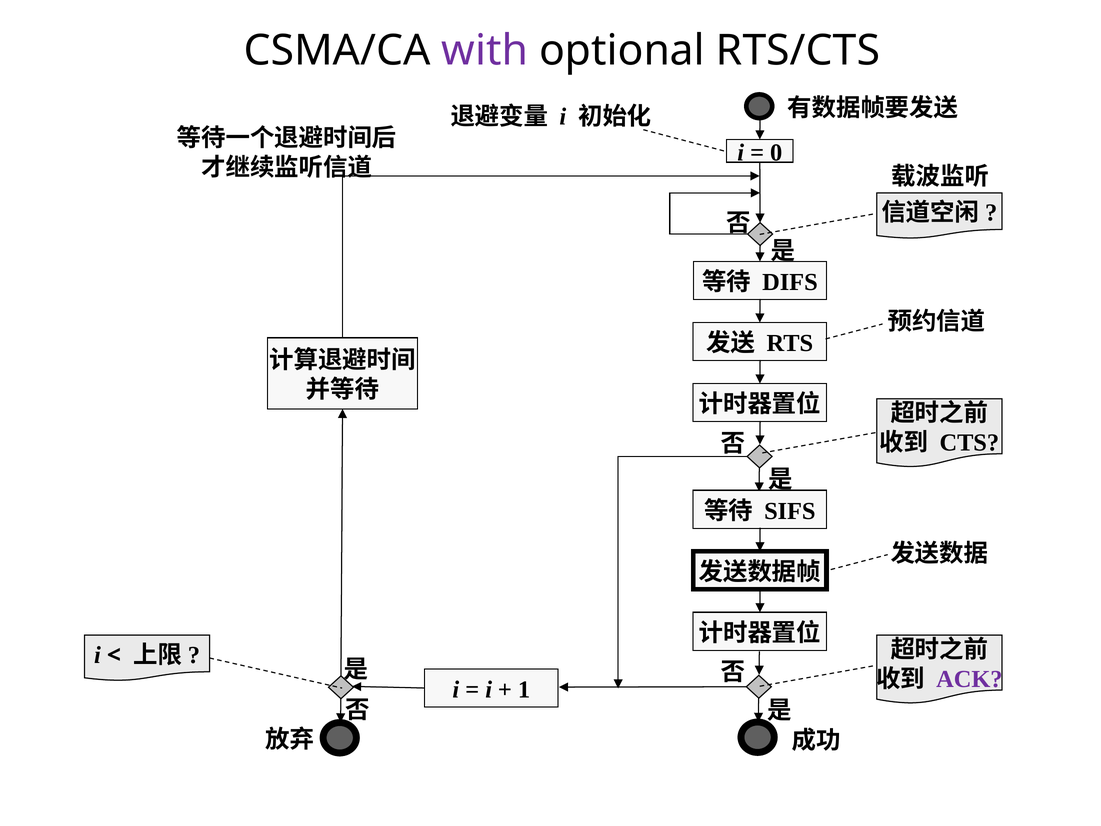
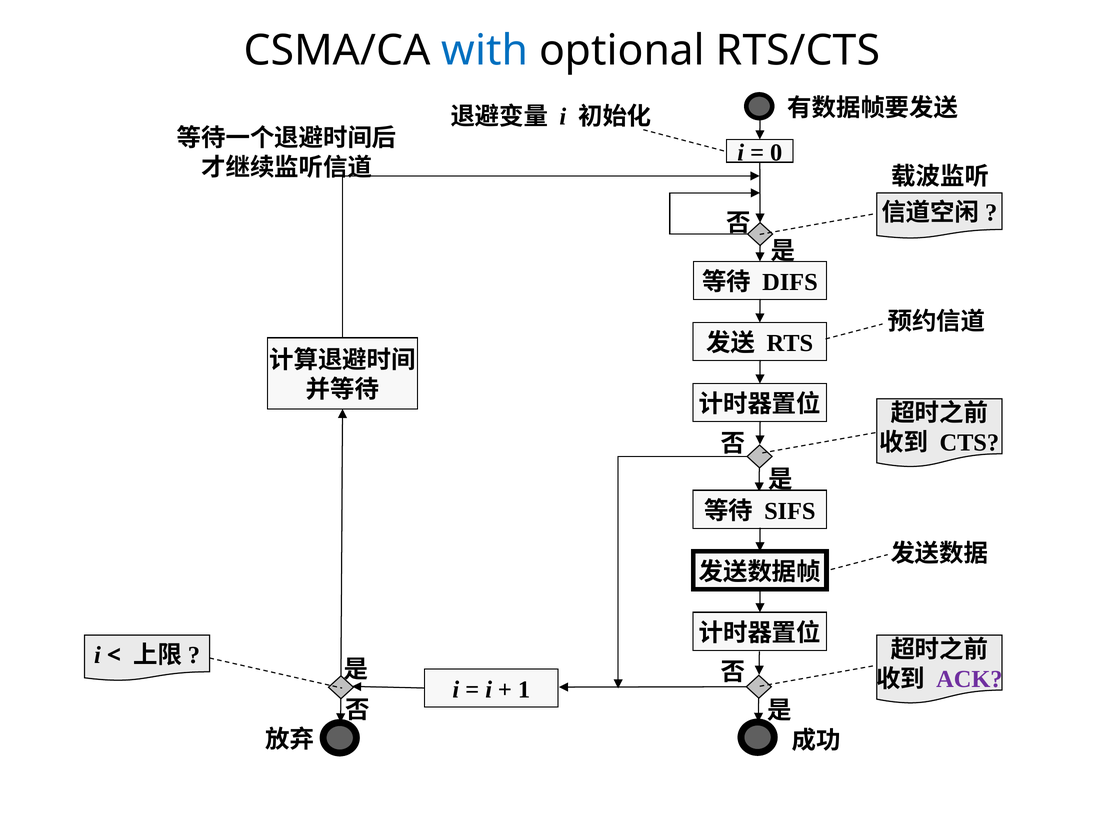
with colour: purple -> blue
